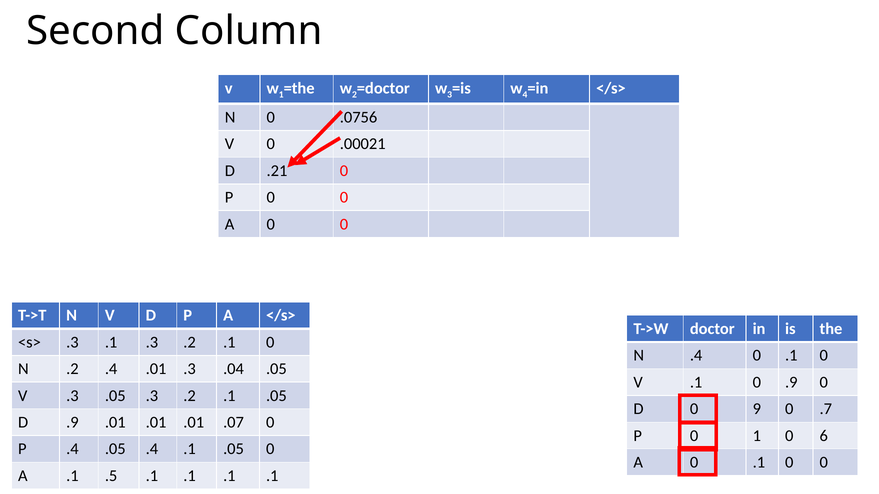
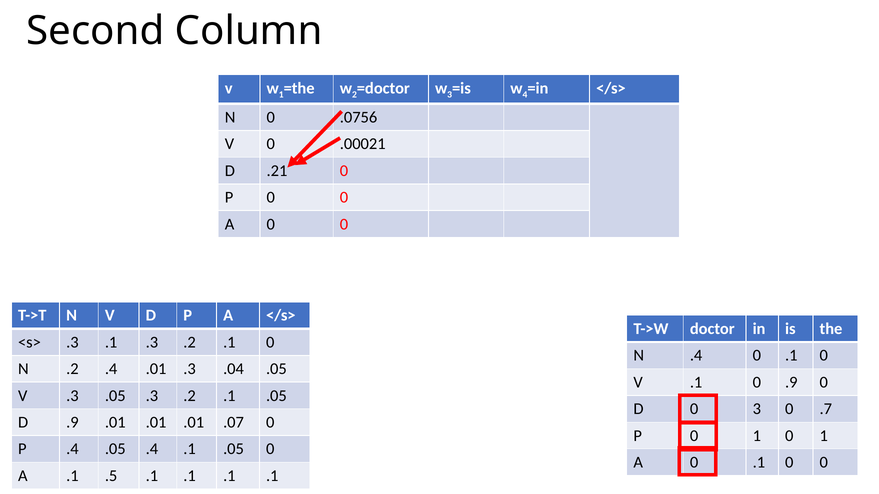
0 9: 9 -> 3
1 0 6: 6 -> 1
